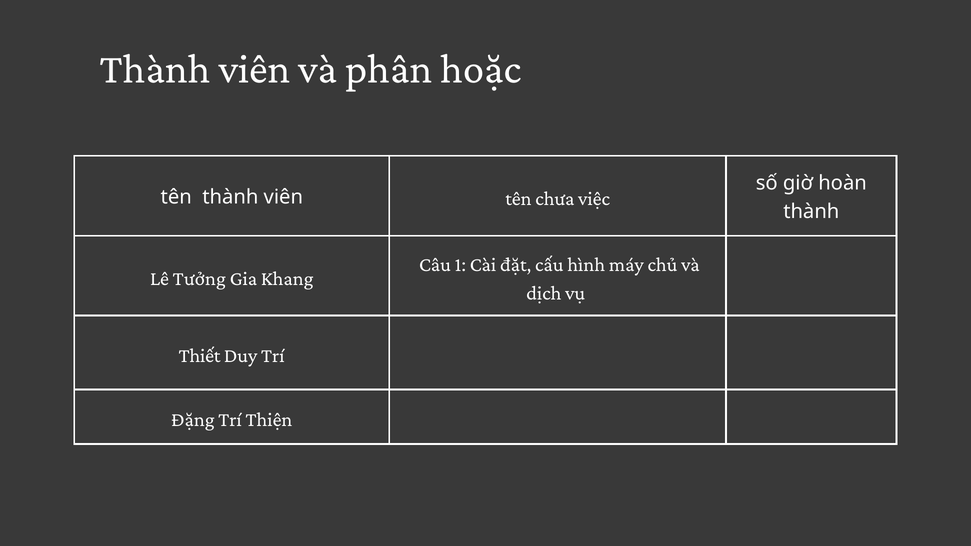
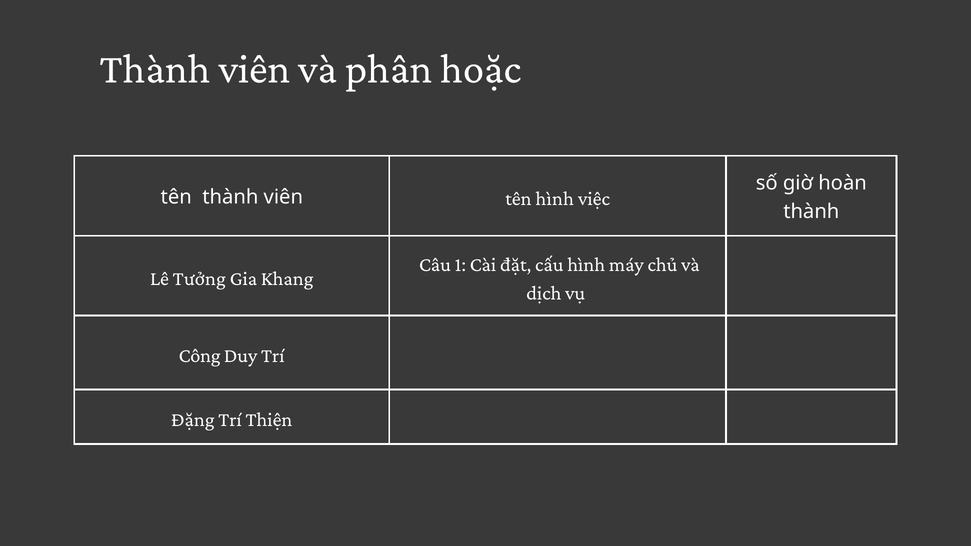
tên chưa: chưa -> hình
Thiết: Thiết -> Công
